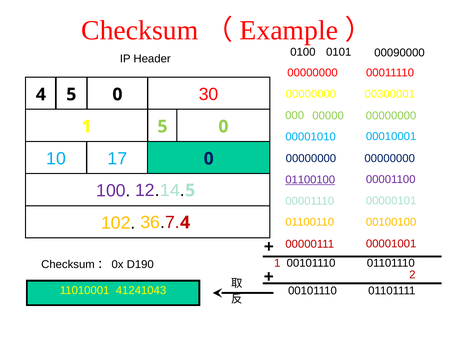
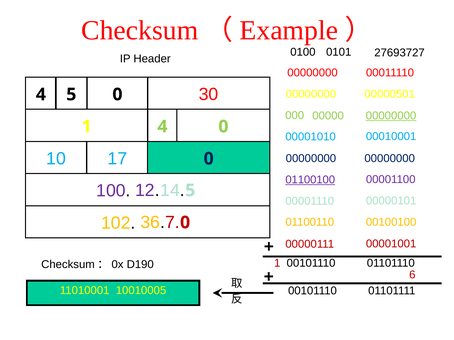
00090000: 00090000 -> 27693727
00300001: 00300001 -> 00000501
00000000 at (391, 116) underline: none -> present
1 5: 5 -> 4
4 at (185, 223): 4 -> 0
2: 2 -> 6
41241043: 41241043 -> 10010005
